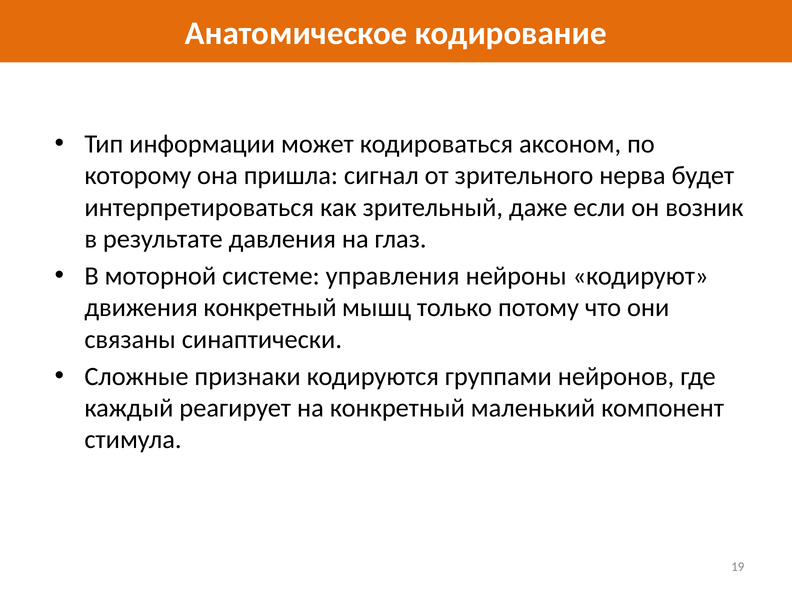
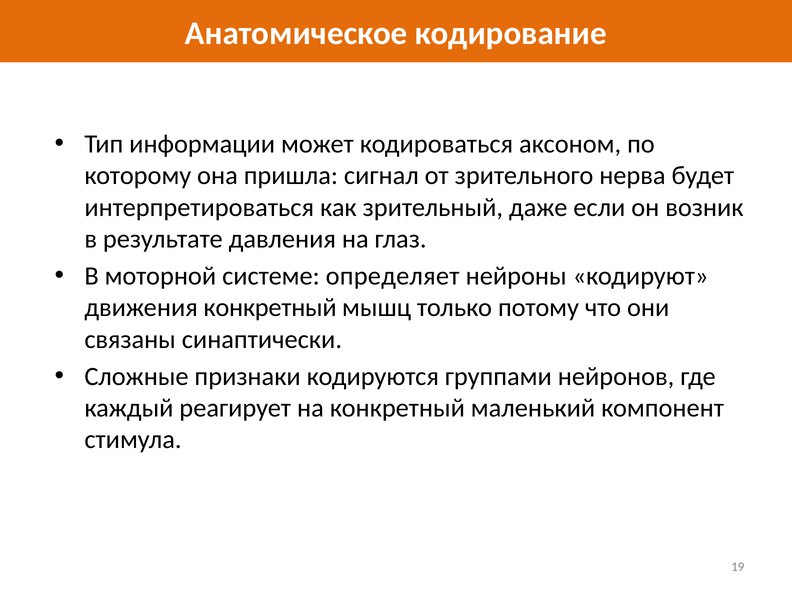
управления: управления -> определяет
